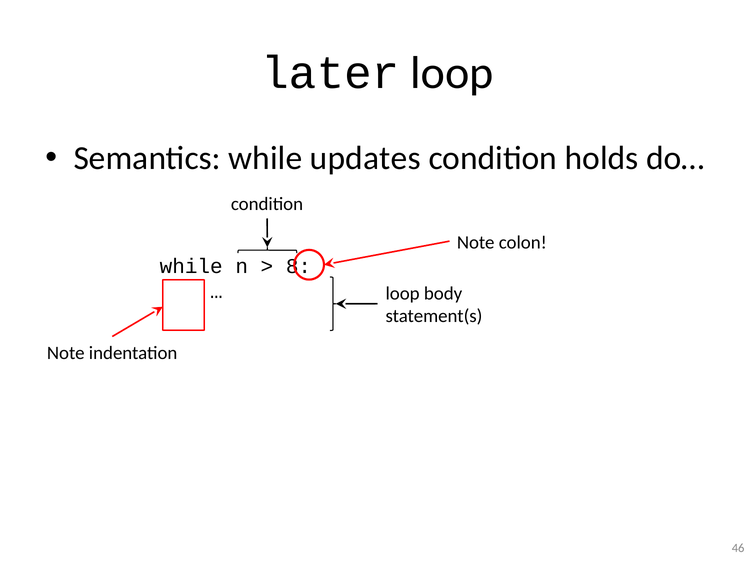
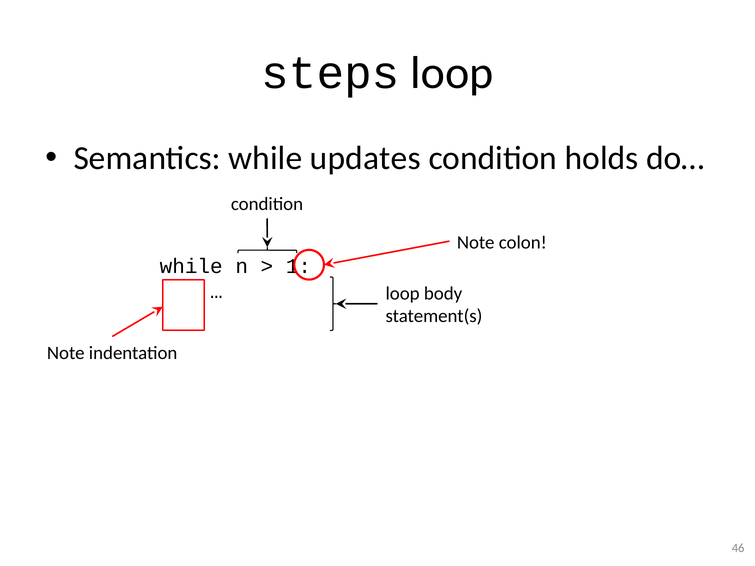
later: later -> steps
8: 8 -> 1
